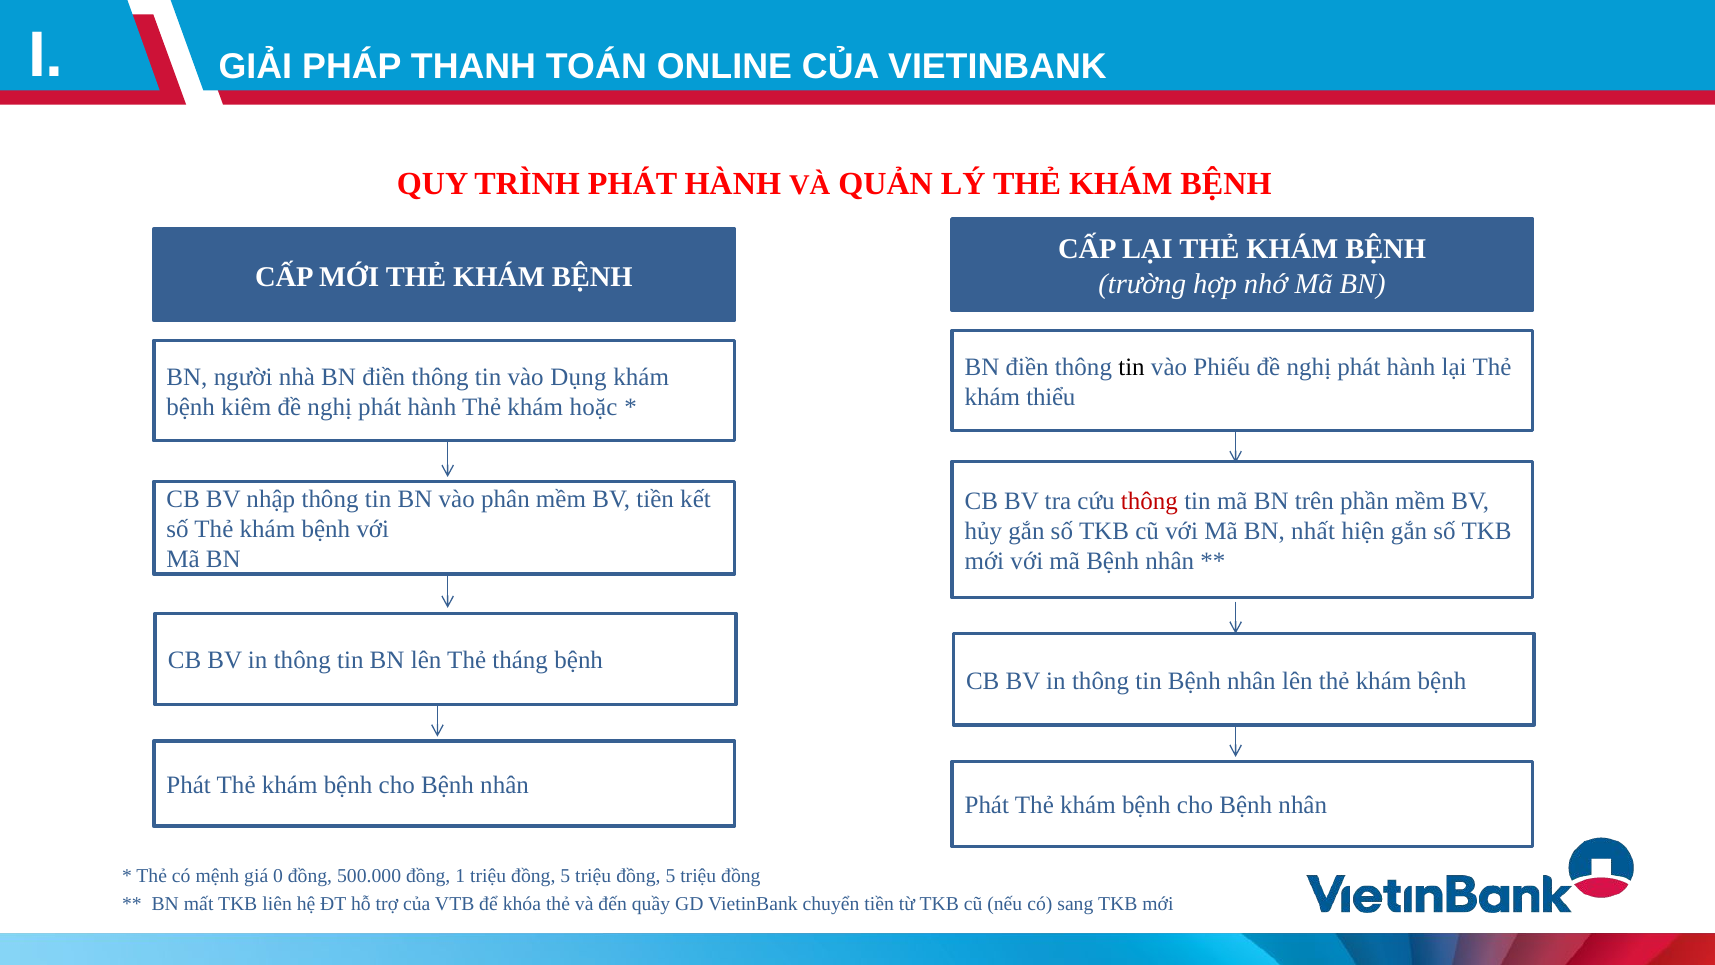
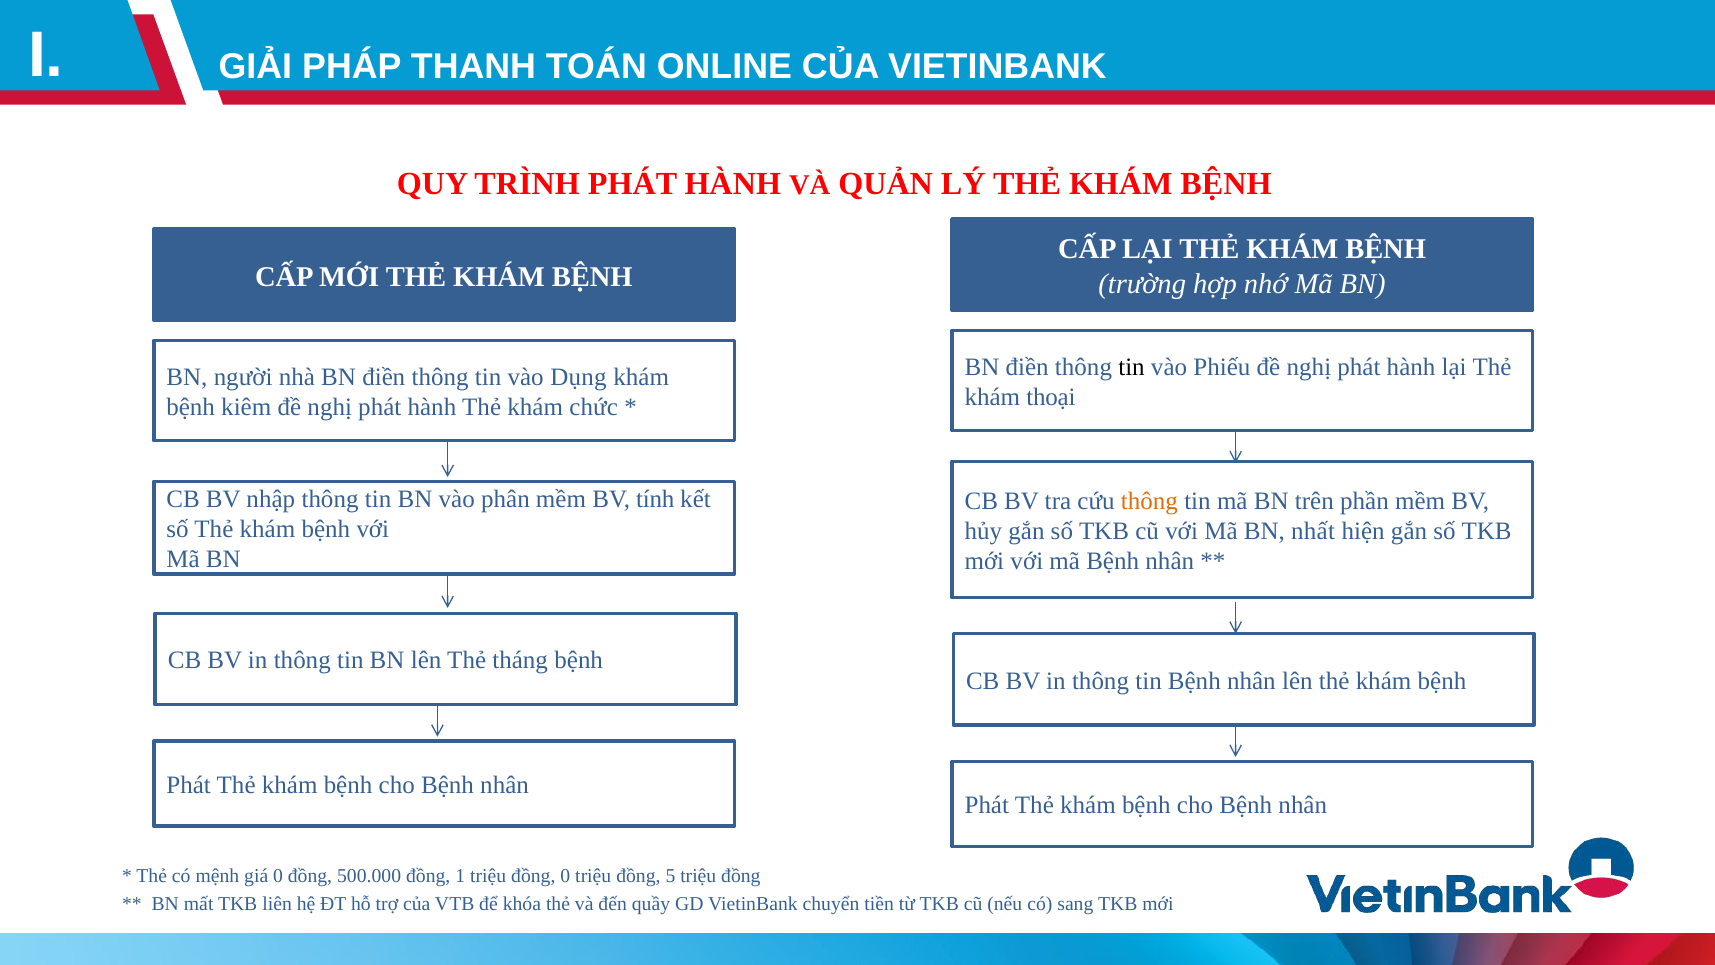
thiểu: thiểu -> thoại
hoặc: hoặc -> chức
BV tiền: tiền -> tính
thông at (1149, 501) colour: red -> orange
1 triệu đồng 5: 5 -> 0
